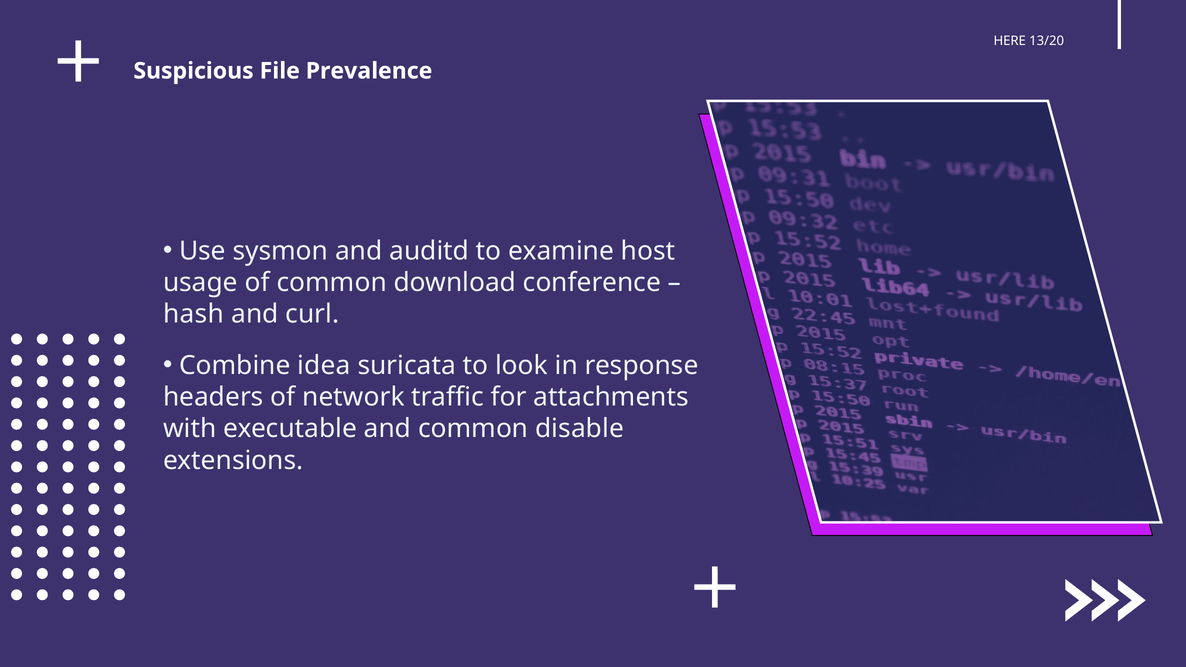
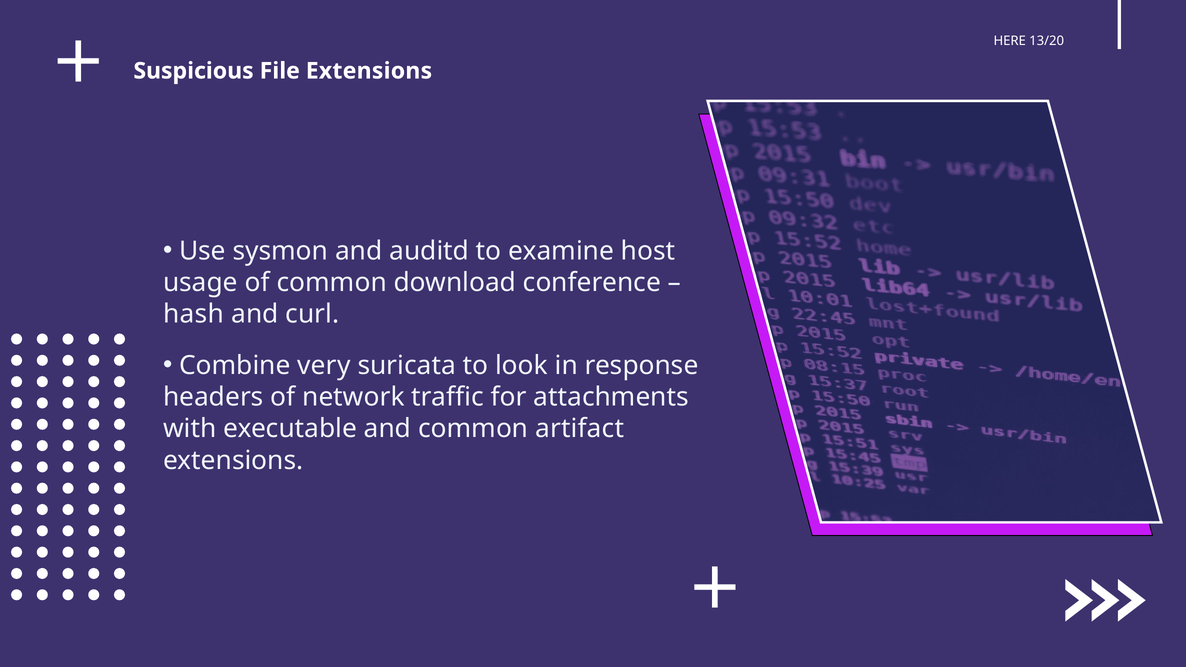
File Prevalence: Prevalence -> Extensions
idea: idea -> very
disable: disable -> artifact
